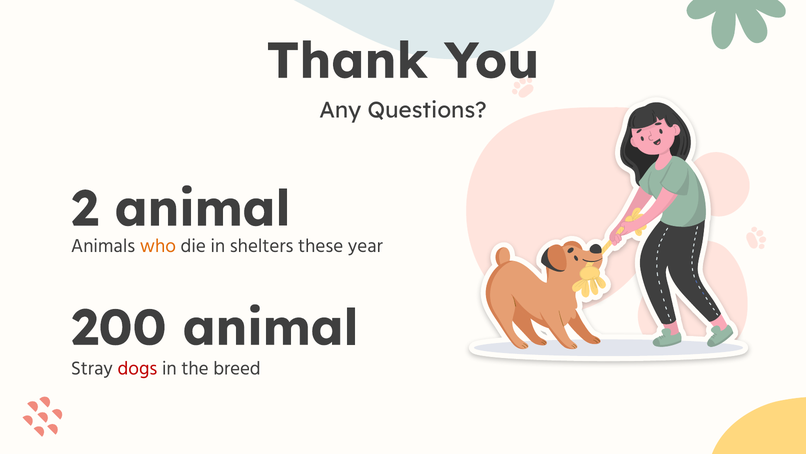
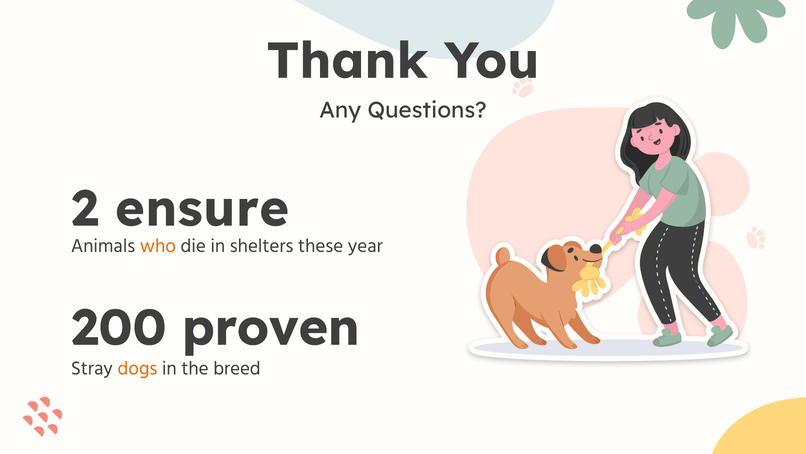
2 animal: animal -> ensure
200 animal: animal -> proven
dogs colour: red -> orange
